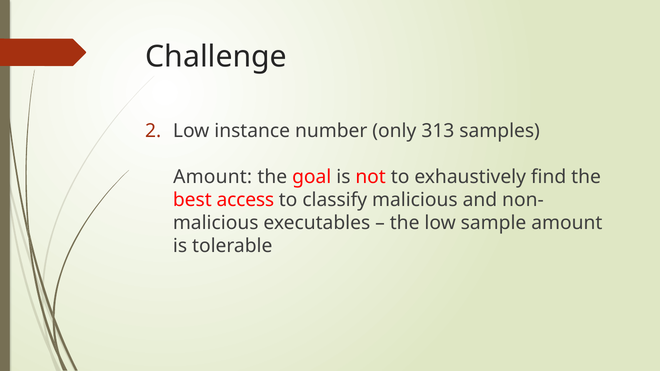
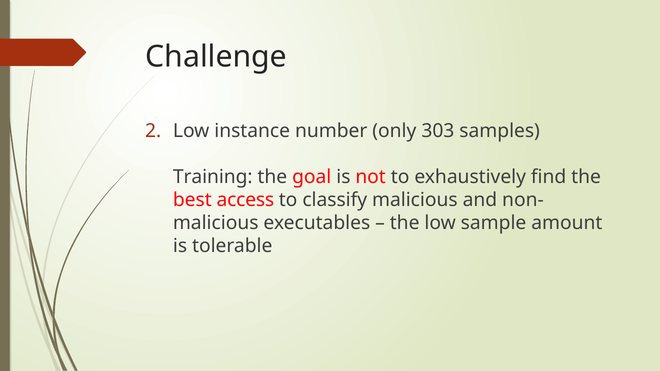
313: 313 -> 303
Amount at (213, 177): Amount -> Training
